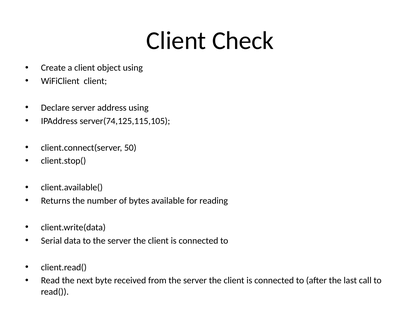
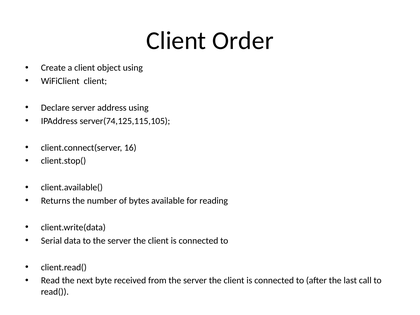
Check: Check -> Order
50: 50 -> 16
